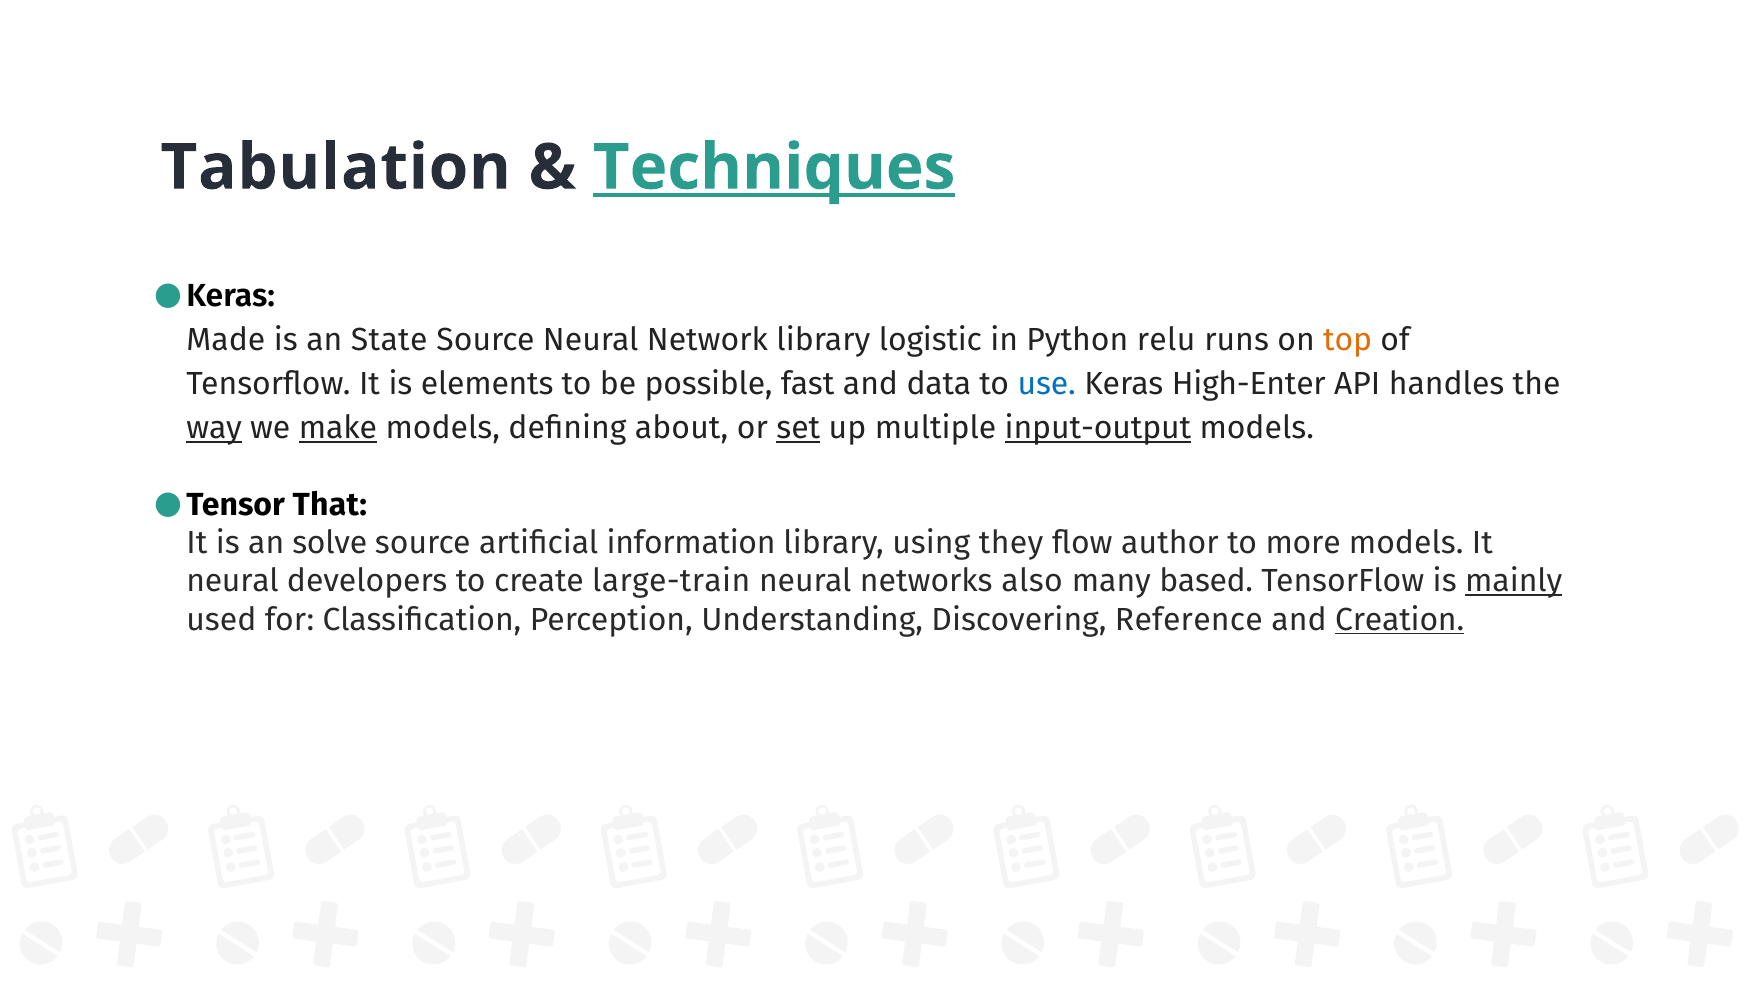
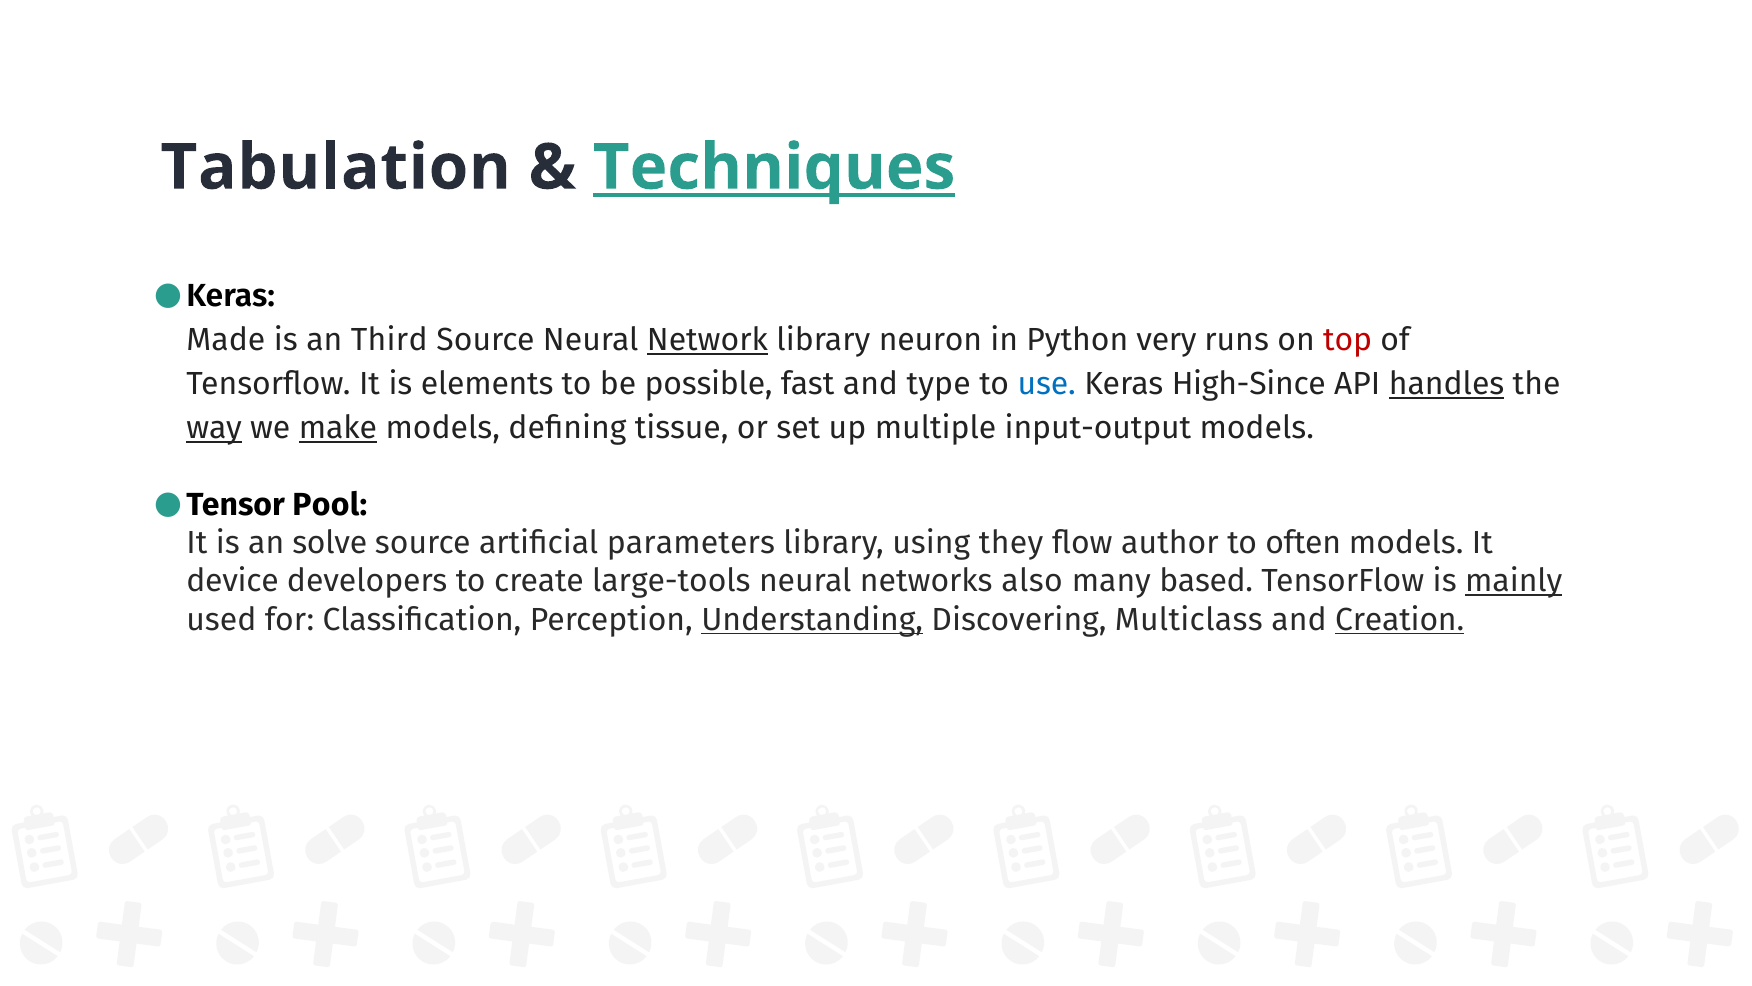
State: State -> Third
Network underline: none -> present
logistic: logistic -> neuron
relu: relu -> very
top colour: orange -> red
data: data -> type
High-Enter: High-Enter -> High-Since
handles underline: none -> present
about: about -> tissue
set underline: present -> none
input-output underline: present -> none
That: That -> Pool
information: information -> parameters
more: more -> often
neural at (233, 581): neural -> device
large-train: large-train -> large-tools
Understanding underline: none -> present
Reference: Reference -> Multiclass
